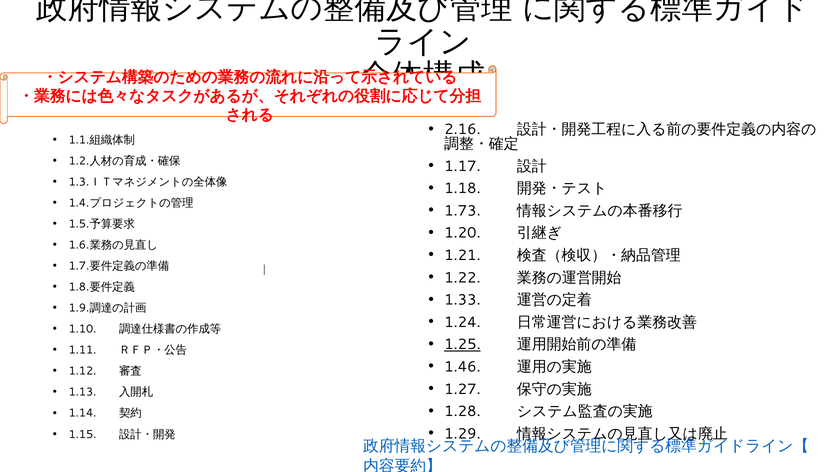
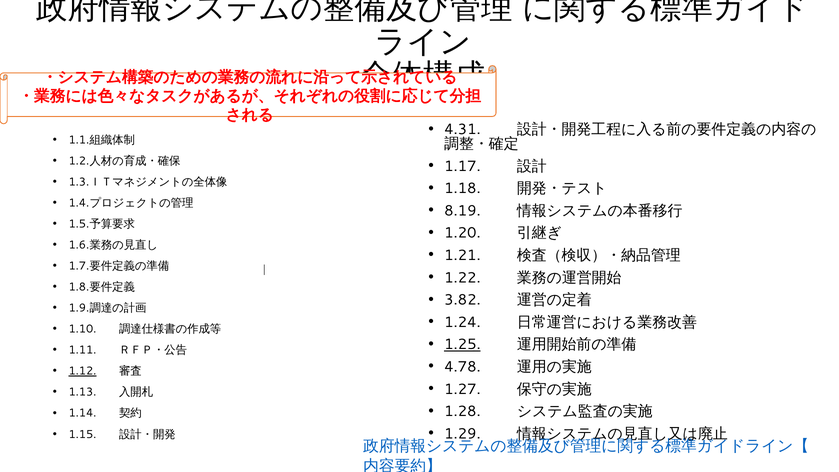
2.16: 2.16 -> 4.31
1.73: 1.73 -> 8.19
1.33: 1.33 -> 3.82
1.46: 1.46 -> 4.78
1.12 underline: none -> present
